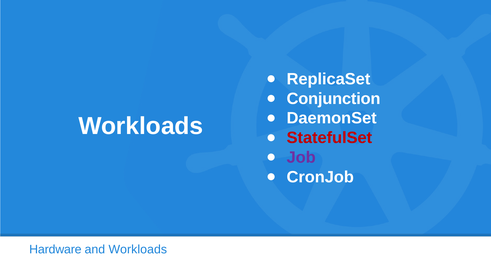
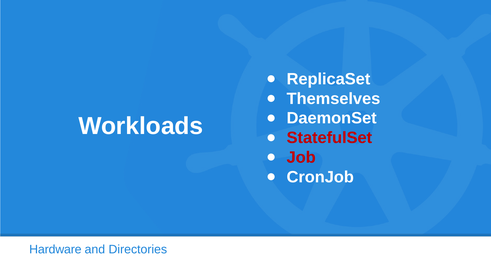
Conjunction: Conjunction -> Themselves
Job colour: purple -> red
and Workloads: Workloads -> Directories
